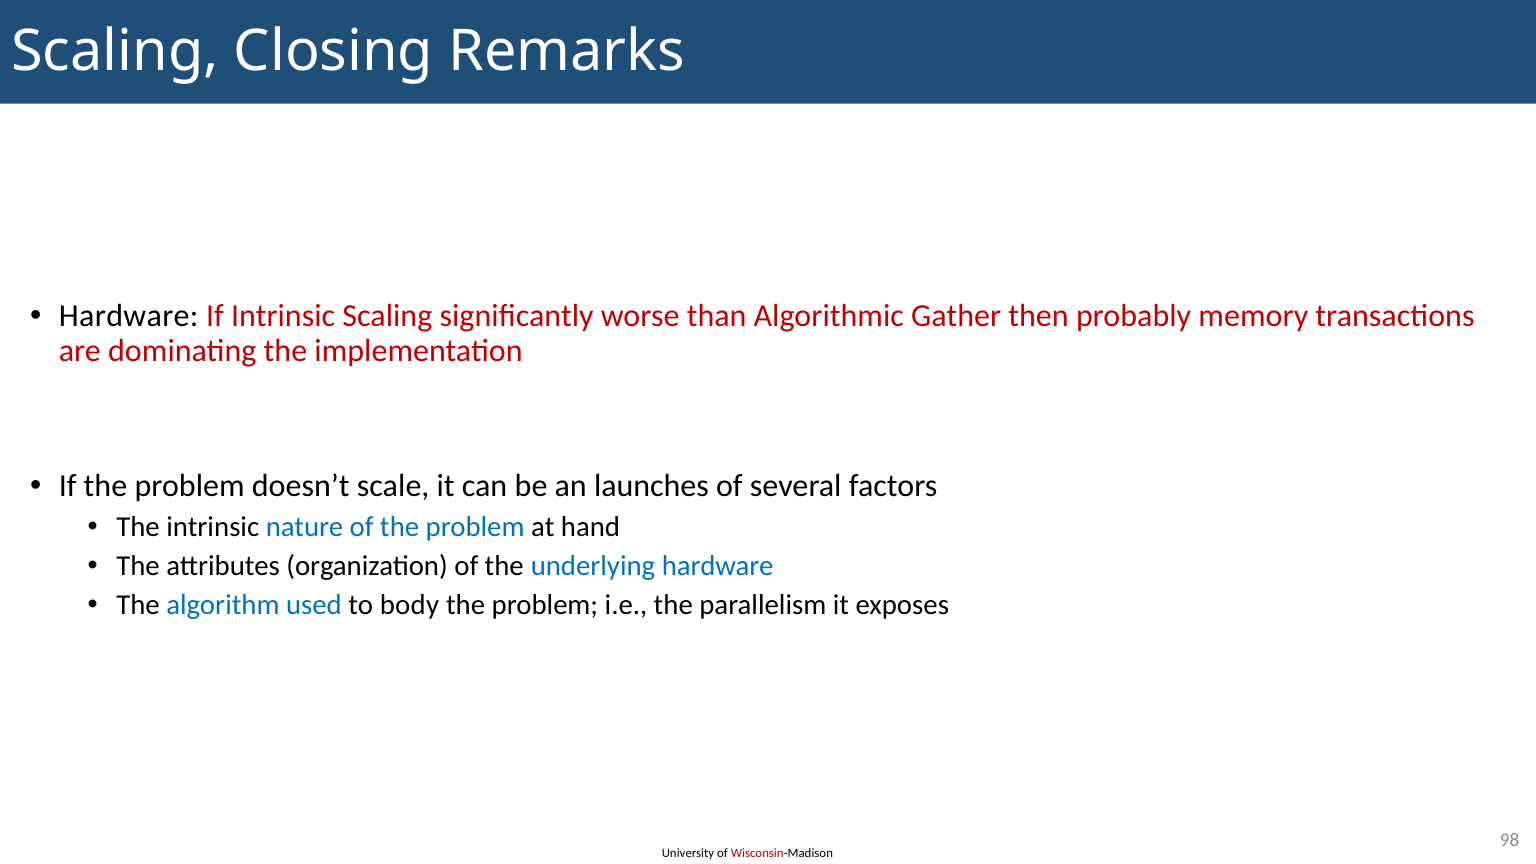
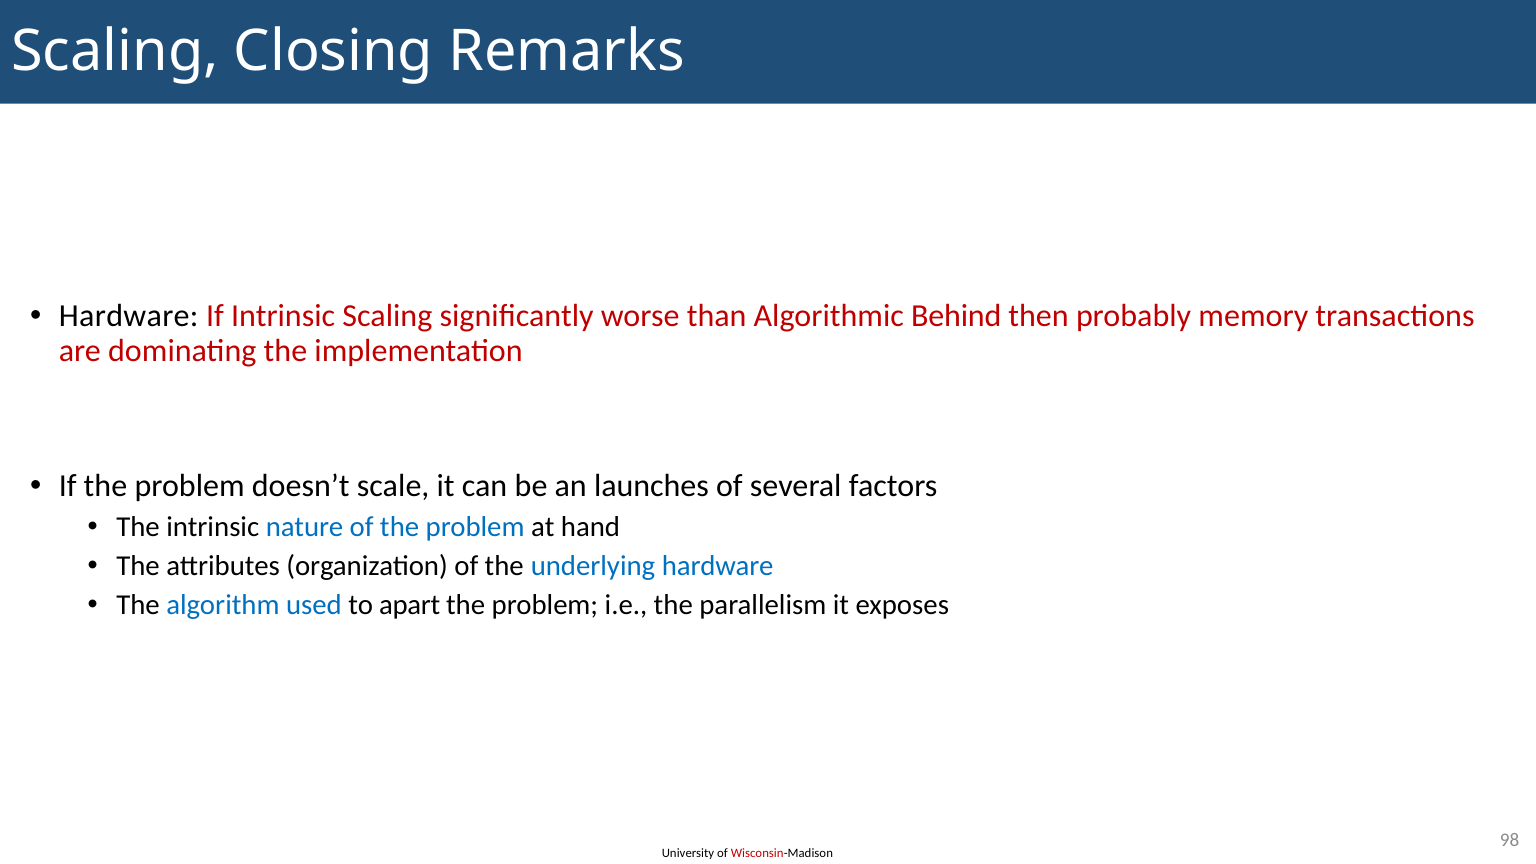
Gather: Gather -> Behind
body: body -> apart
